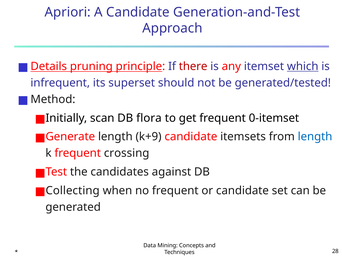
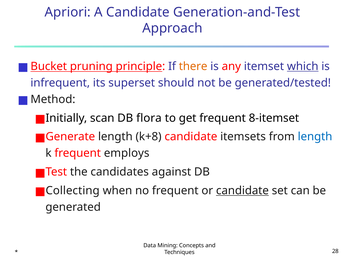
Details: Details -> Bucket
there colour: red -> orange
0-itemset: 0-itemset -> 8-itemset
k+9: k+9 -> k+8
crossing: crossing -> employs
candidate at (242, 190) underline: none -> present
